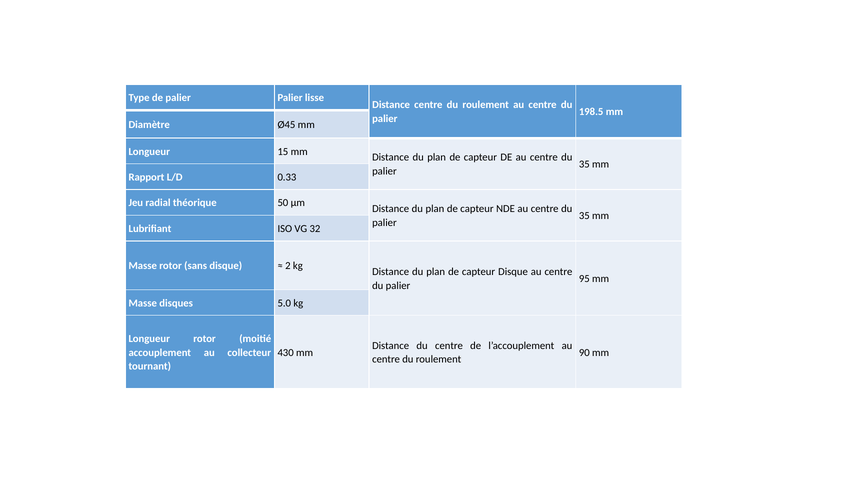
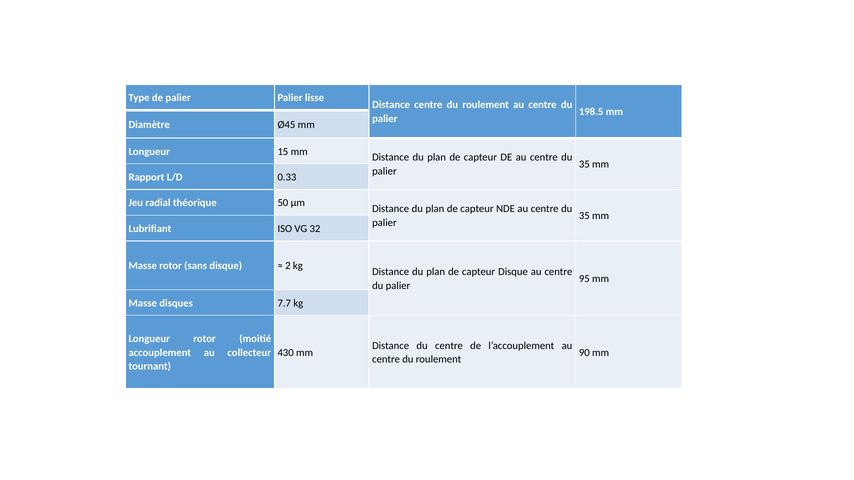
5.0: 5.0 -> 7.7
